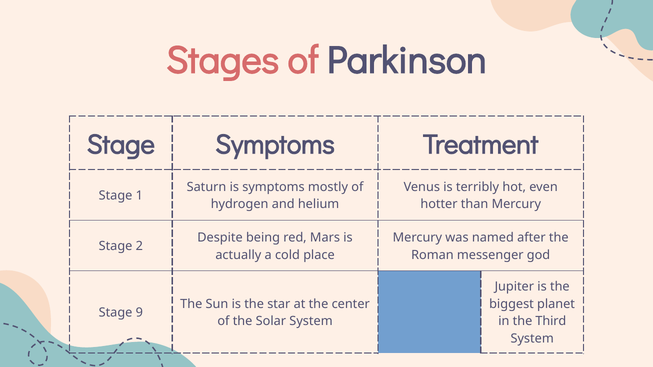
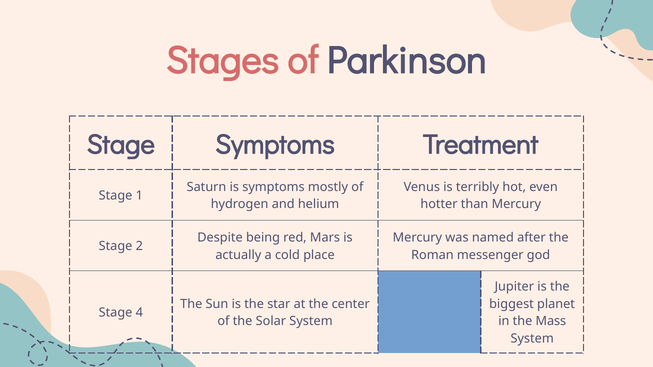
9: 9 -> 4
Third: Third -> Mass
